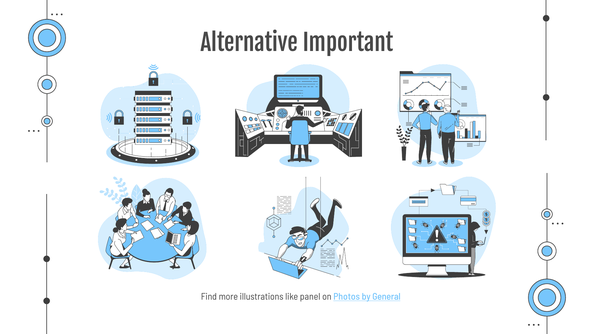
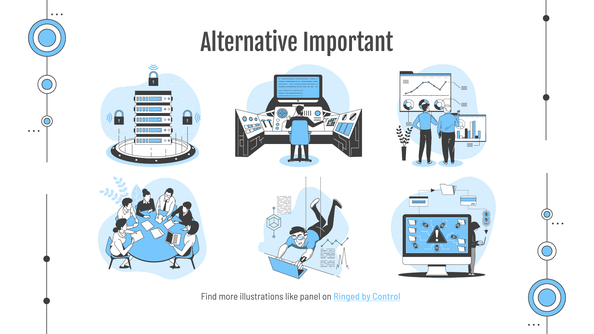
Photos: Photos -> Ringed
General: General -> Control
